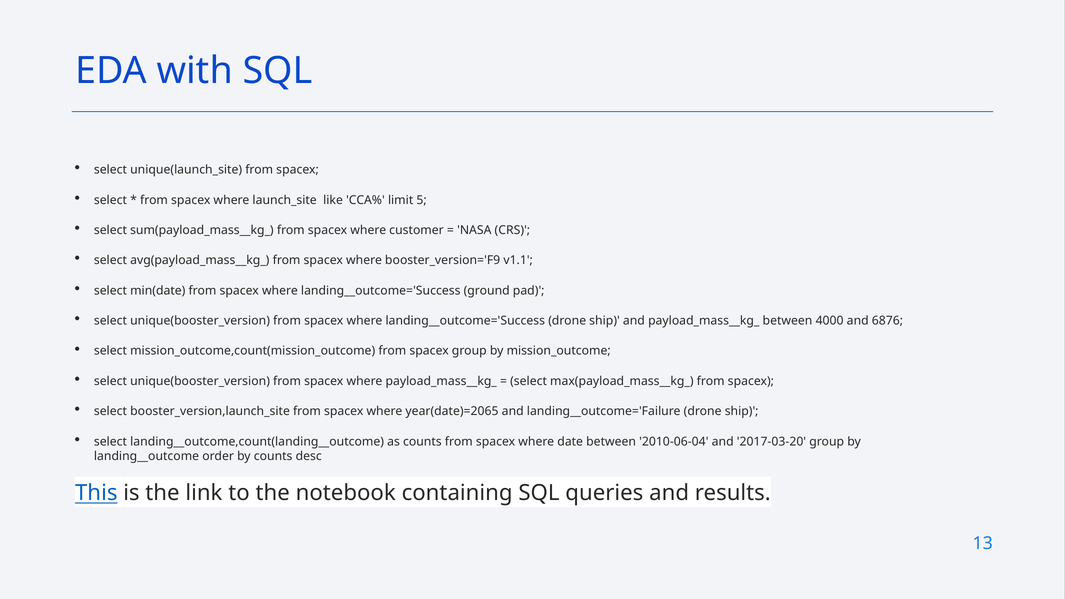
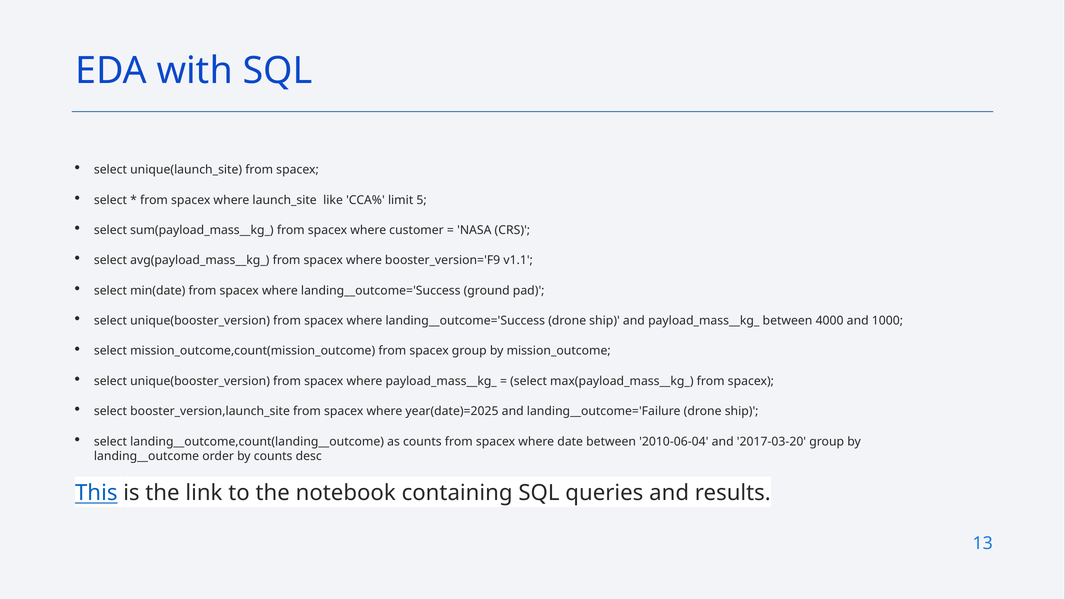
6876: 6876 -> 1000
year(date)=2065: year(date)=2065 -> year(date)=2025
